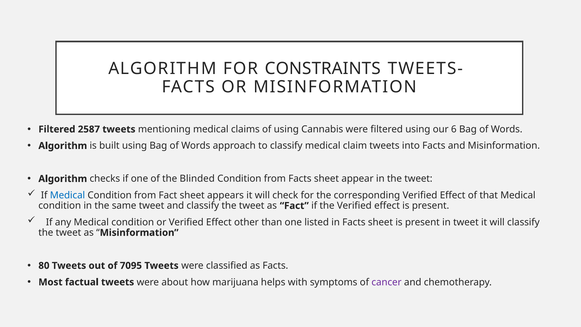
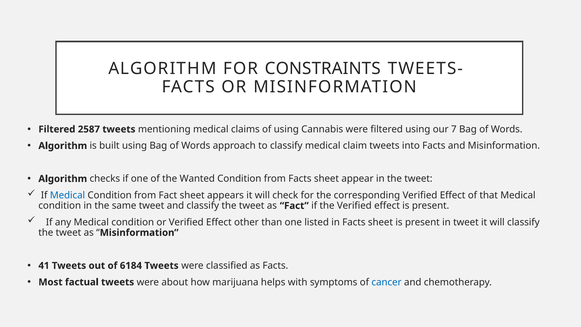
6: 6 -> 7
Blinded: Blinded -> Wanted
80: 80 -> 41
7095: 7095 -> 6184
cancer colour: purple -> blue
